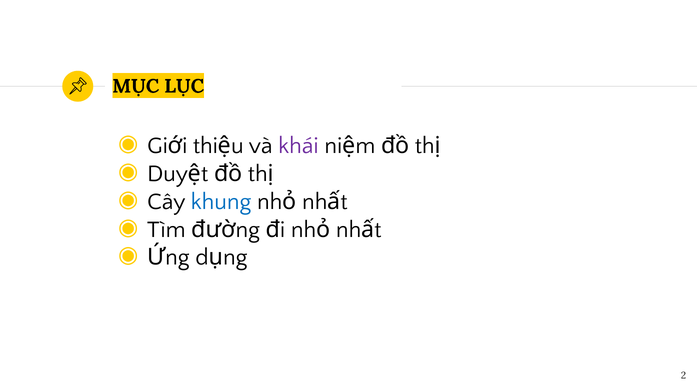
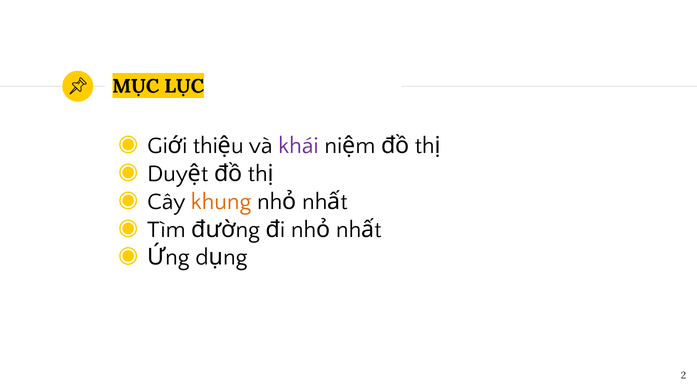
khung colour: blue -> orange
